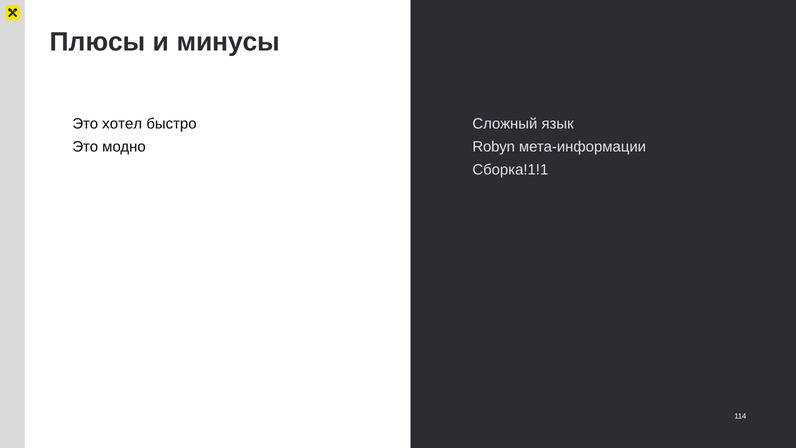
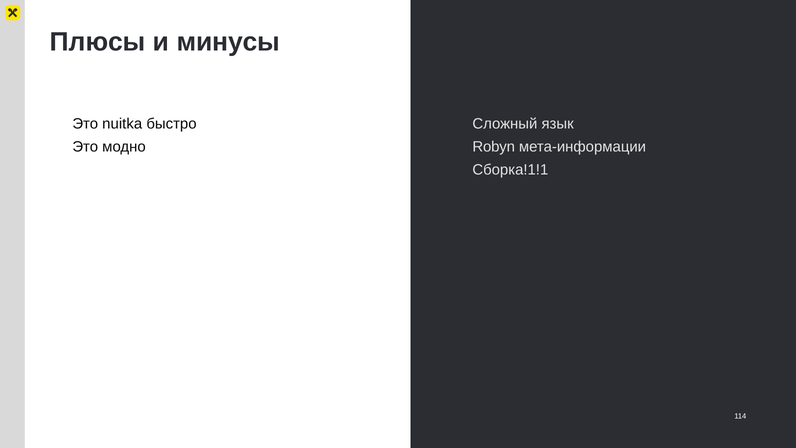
хотел: хотел -> nuitka
